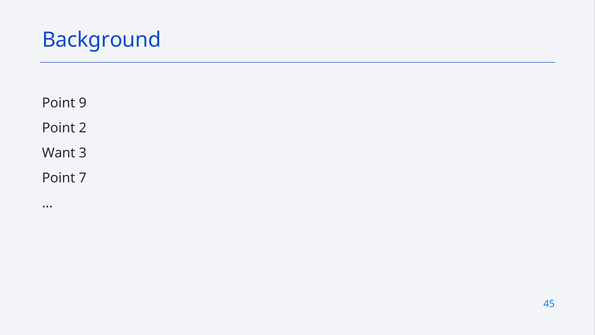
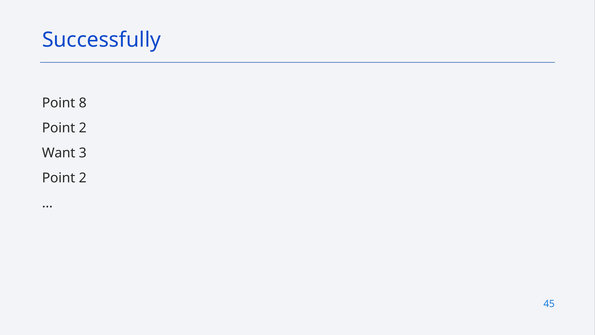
Background: Background -> Successfully
9: 9 -> 8
7 at (83, 178): 7 -> 2
